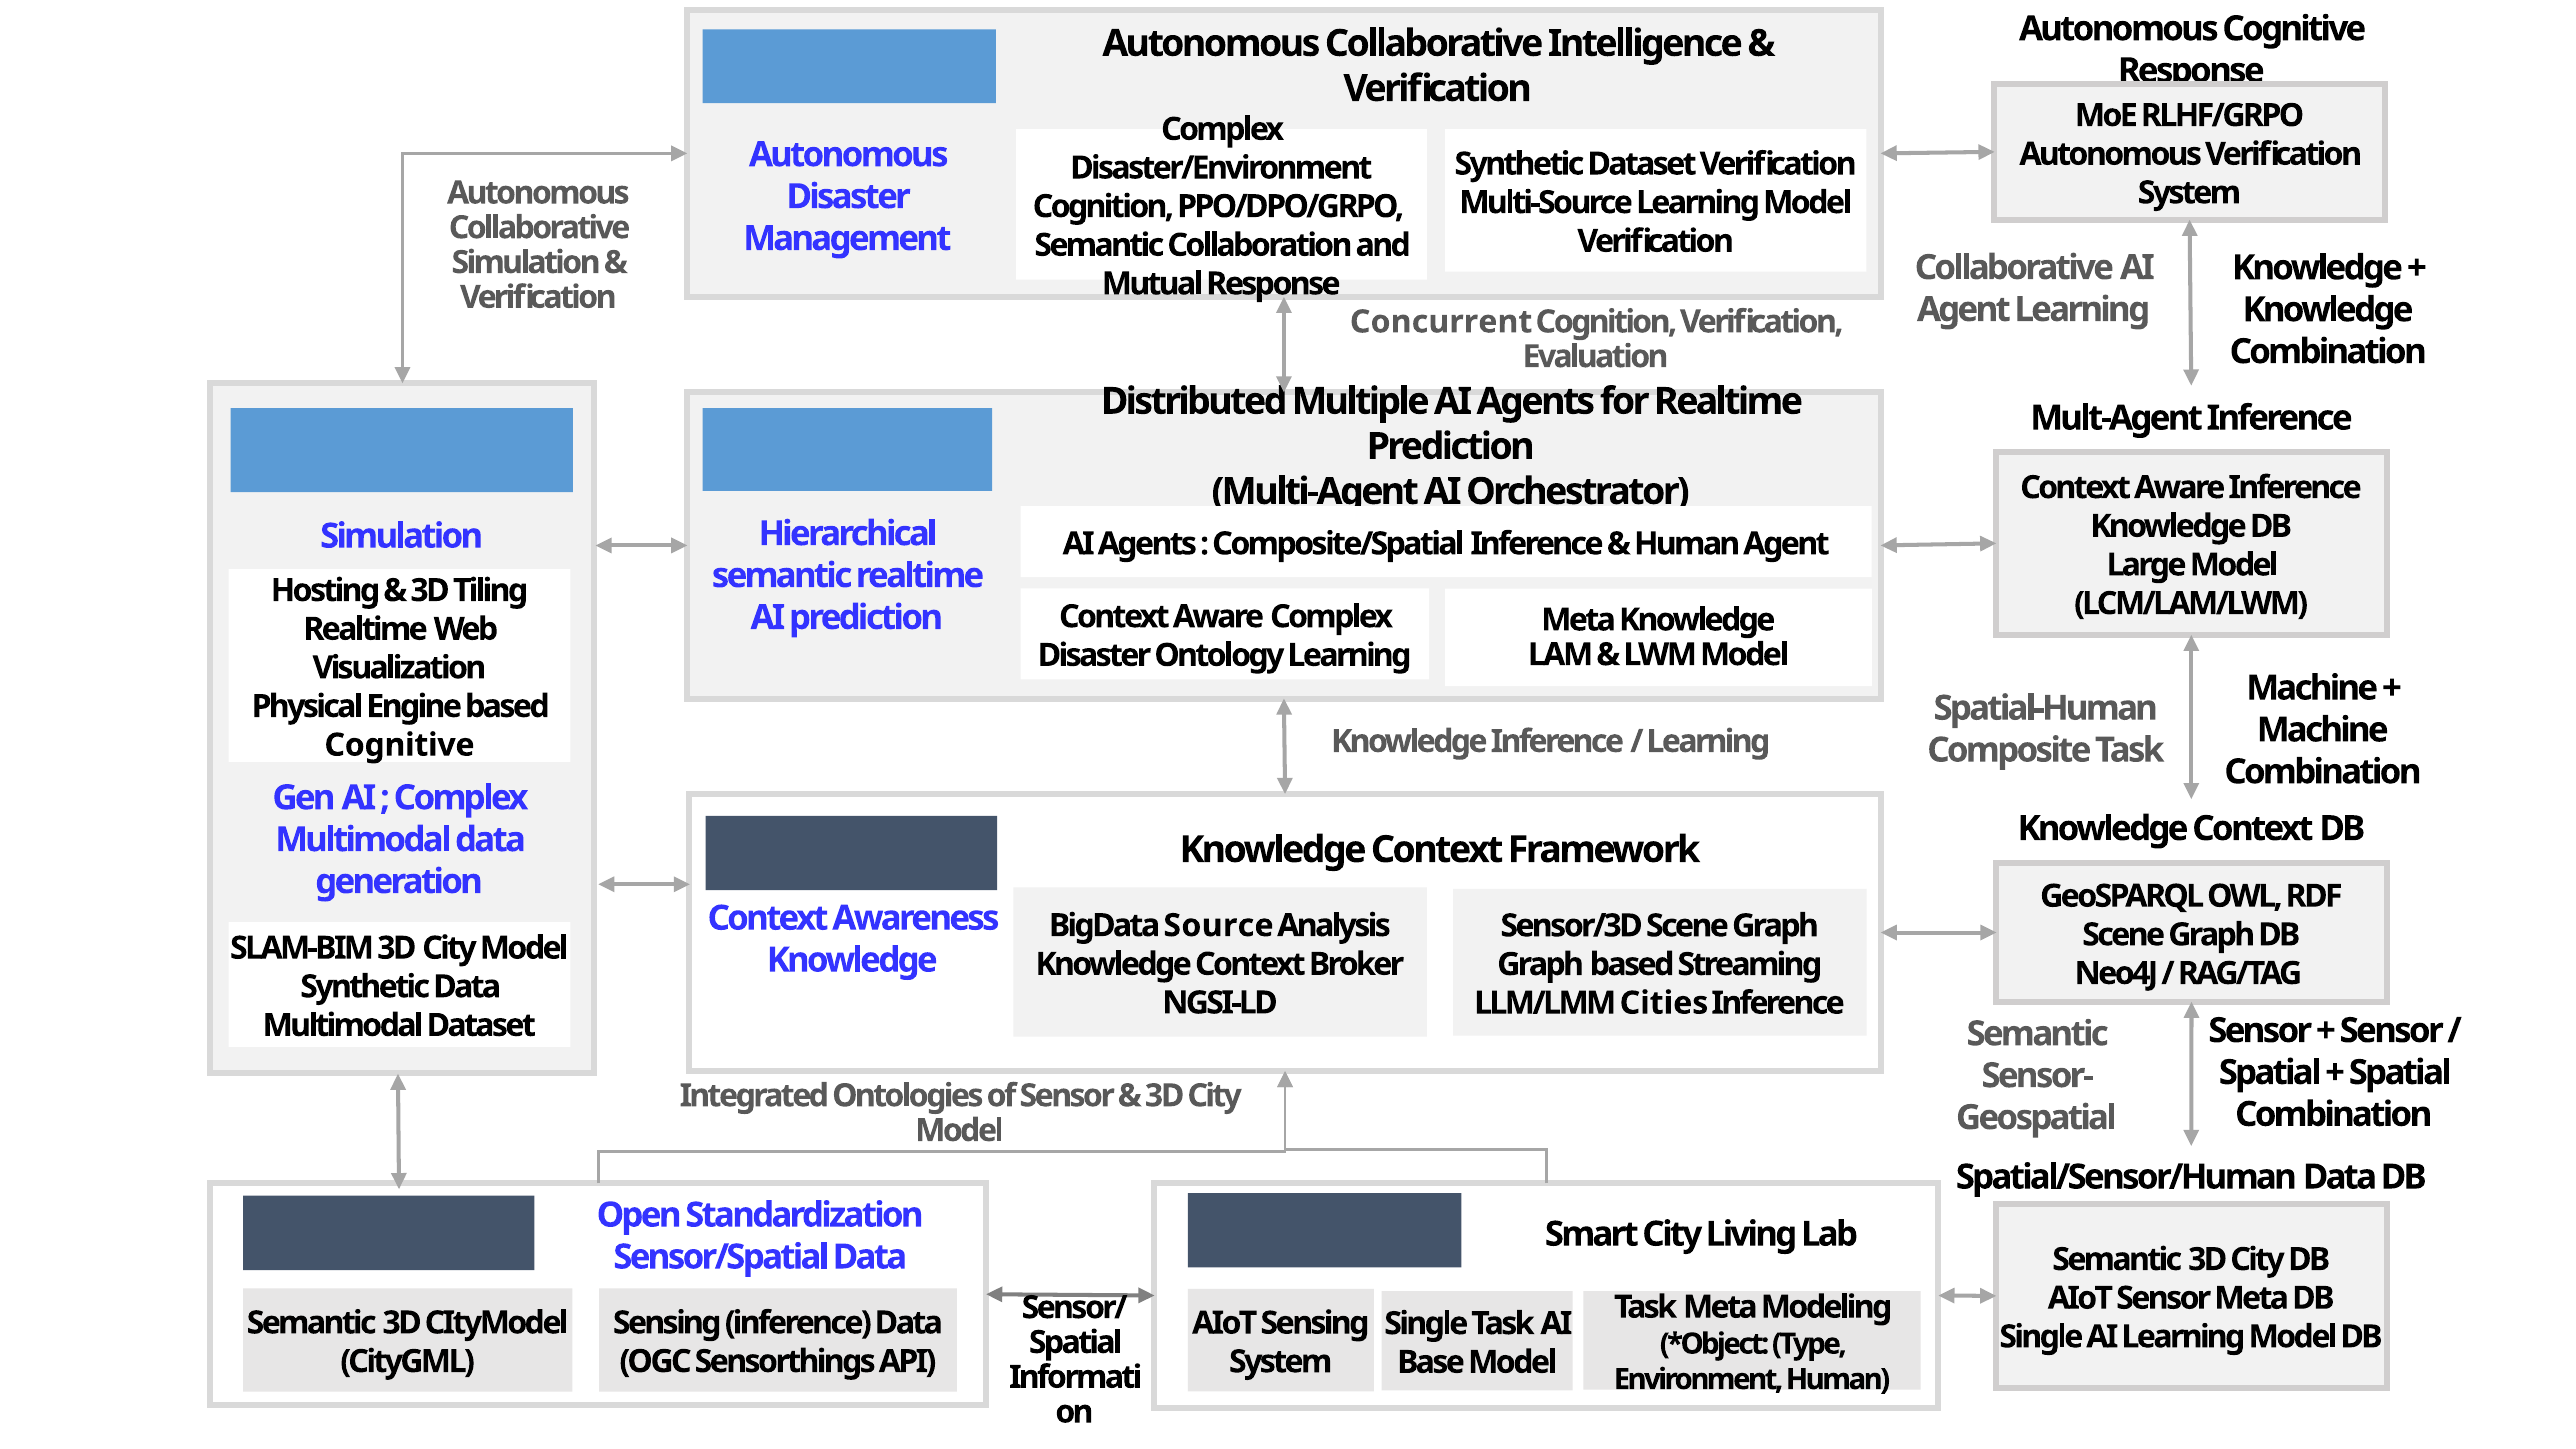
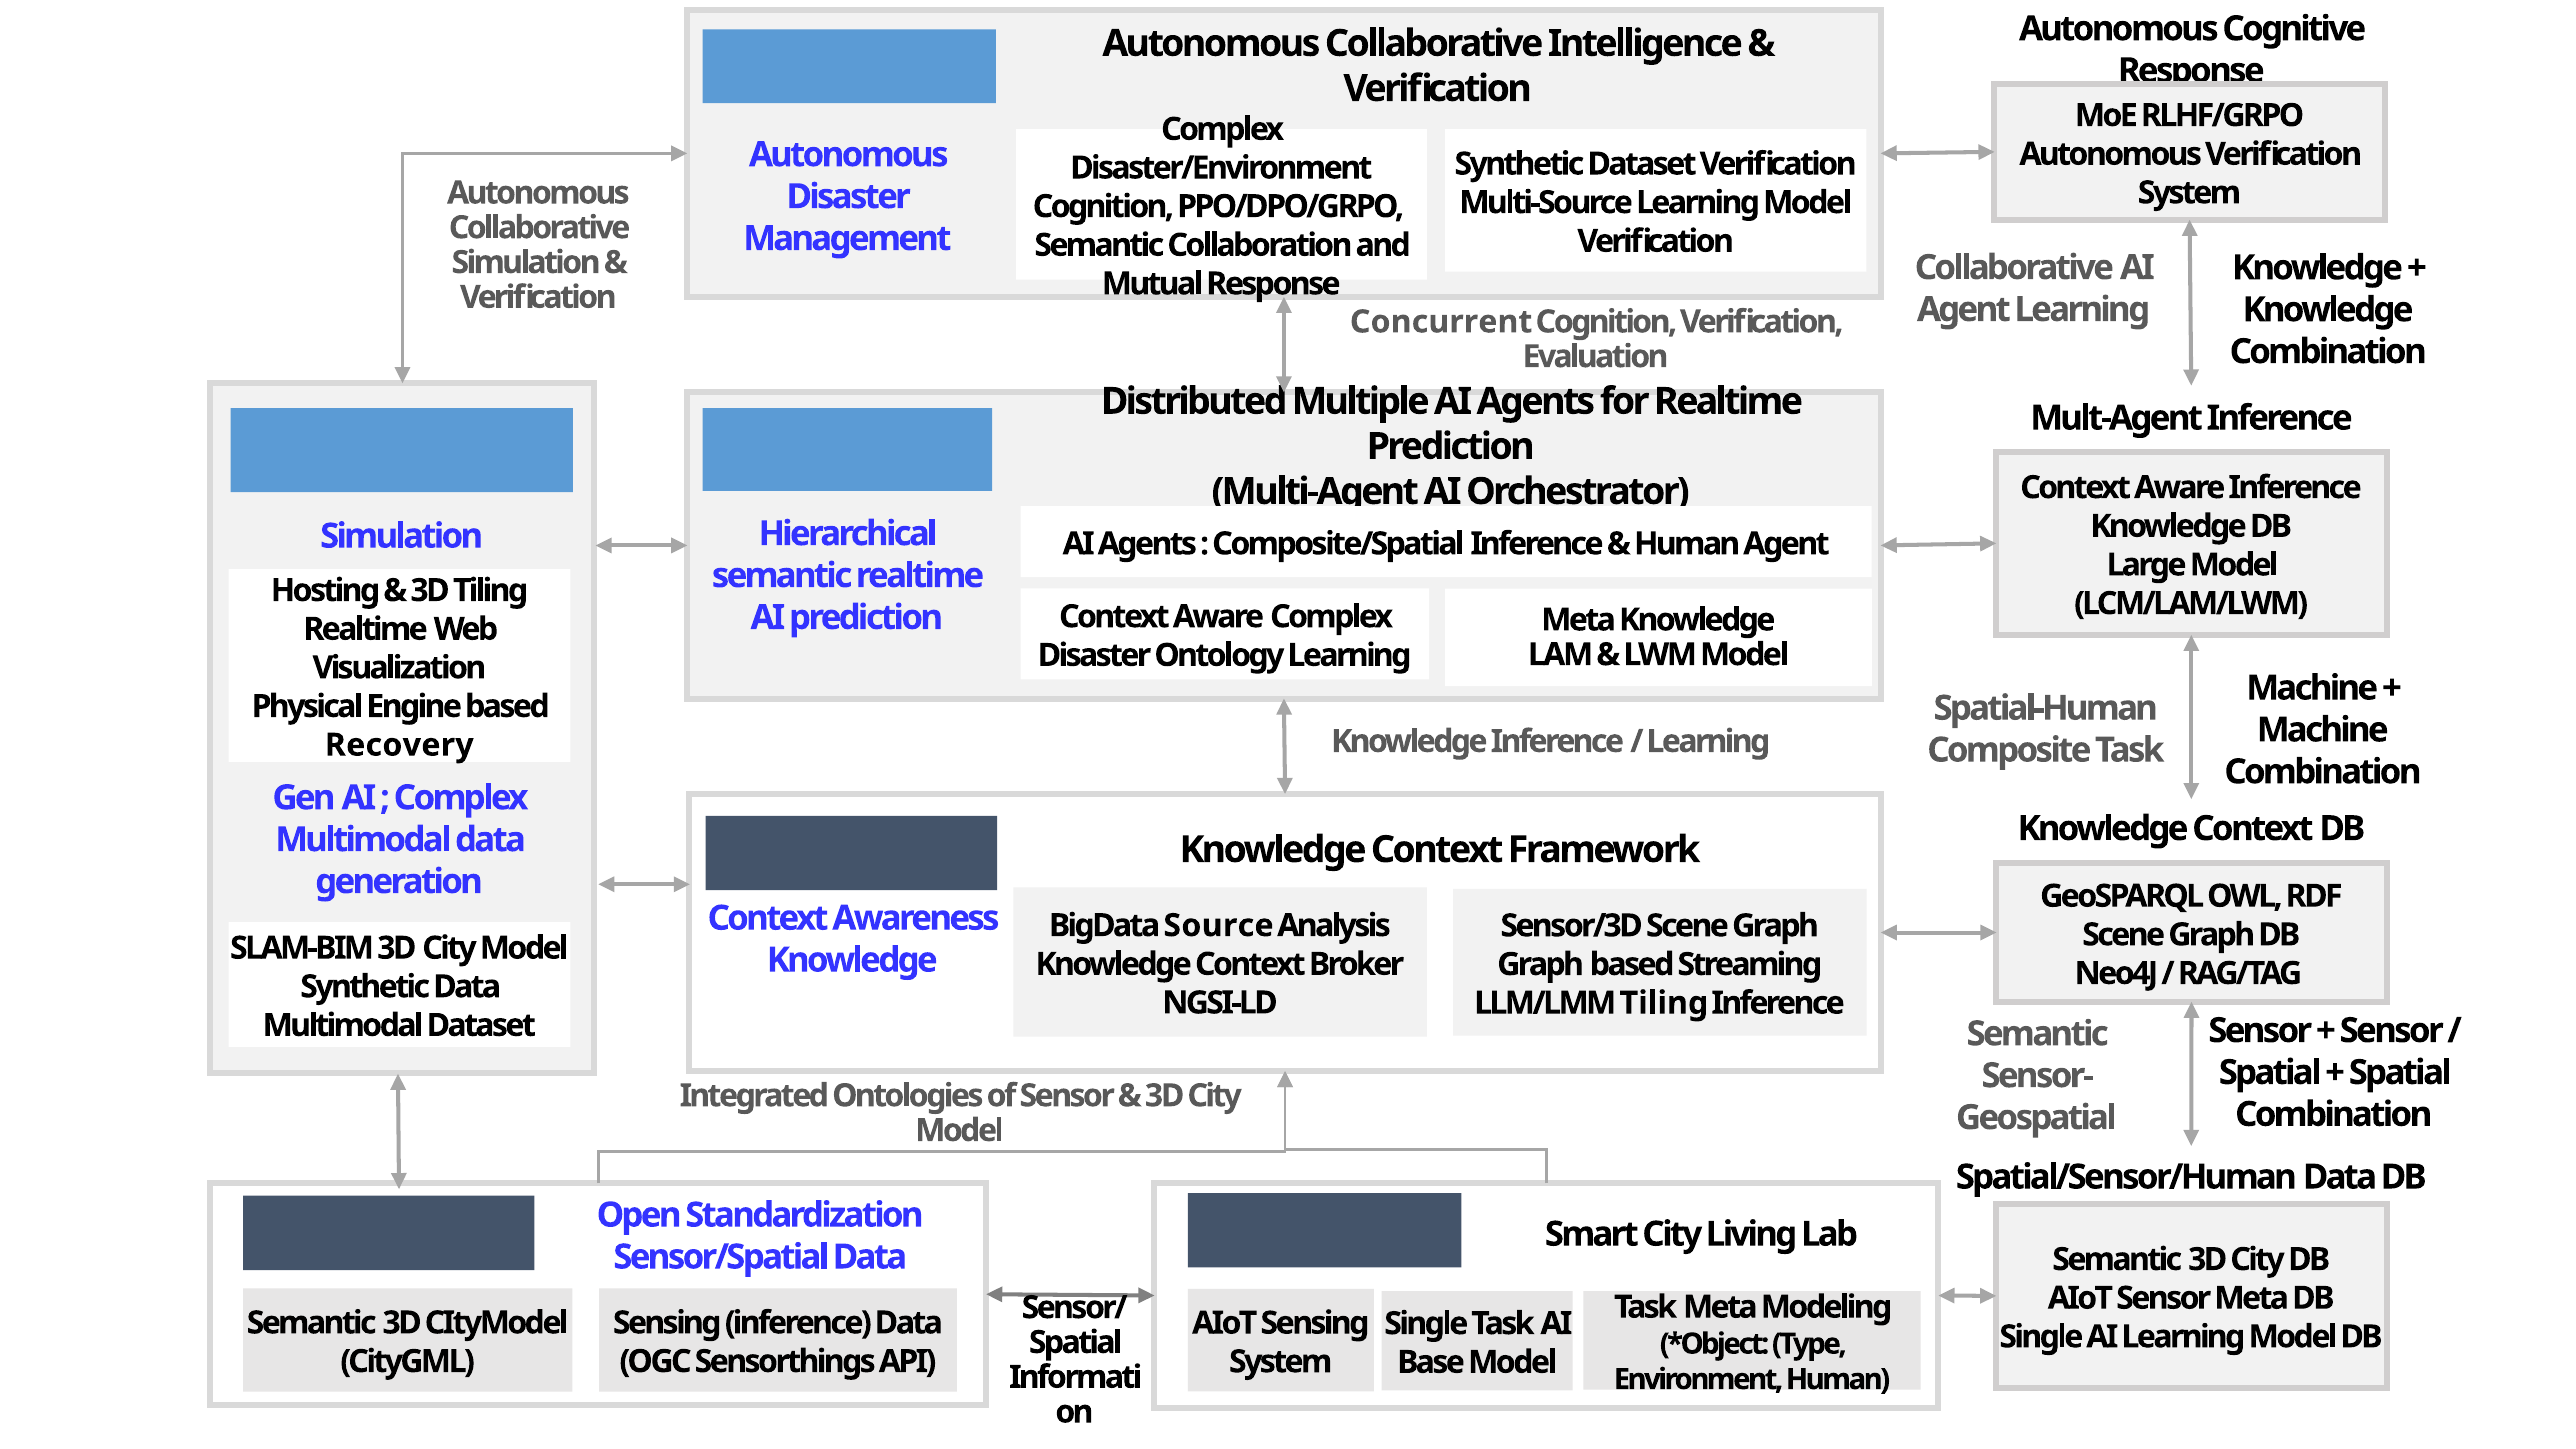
Cognitive at (399, 745): Cognitive -> Recovery
LLM/LMM Cities: Cities -> Tiling
